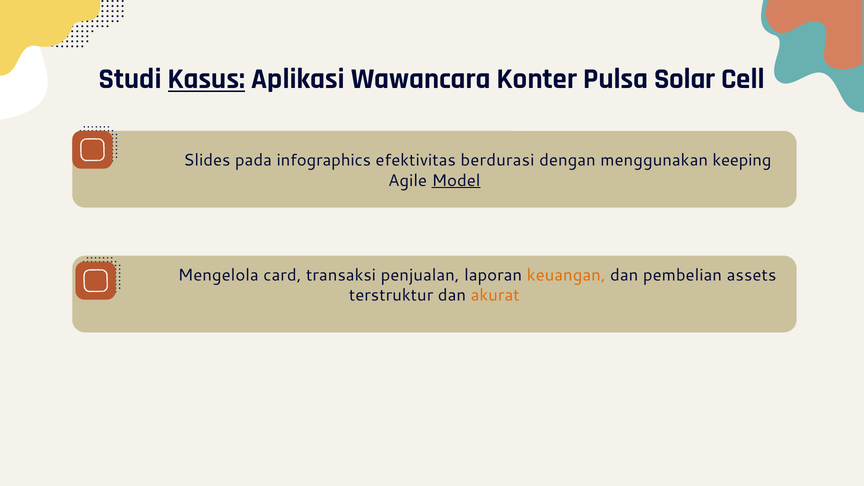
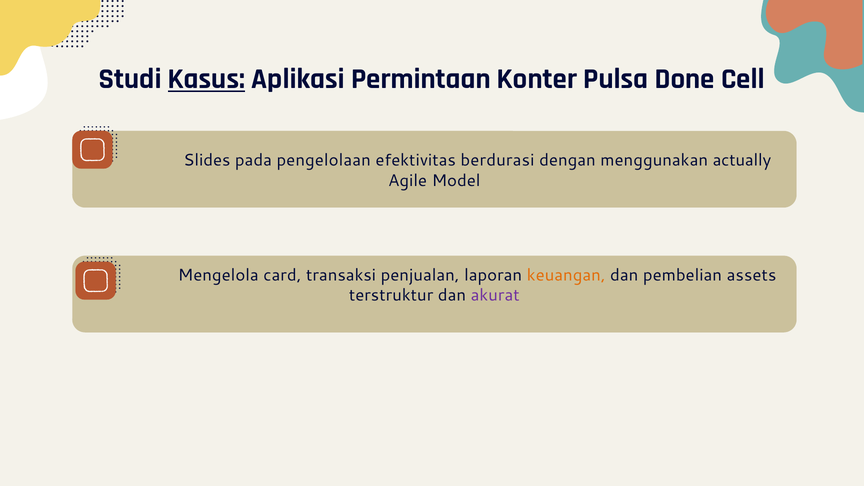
Wawancara: Wawancara -> Permintaan
Solar: Solar -> Done
infographics: infographics -> pengelolaan
keeping: keeping -> actually
Model underline: present -> none
akurat colour: orange -> purple
